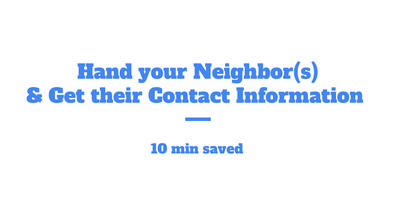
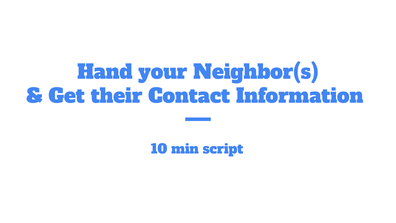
saved: saved -> script
